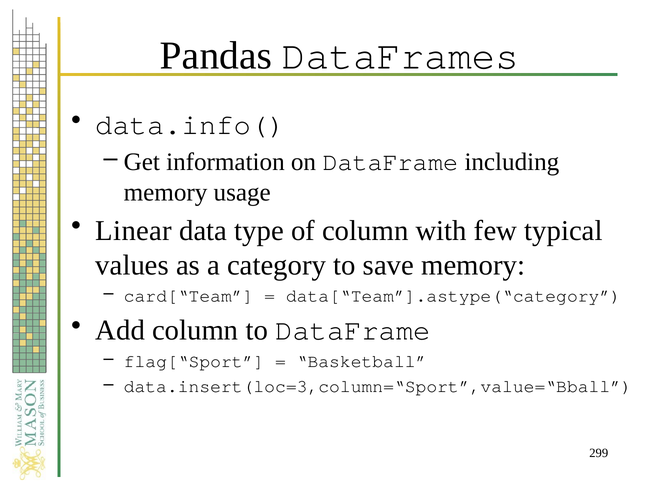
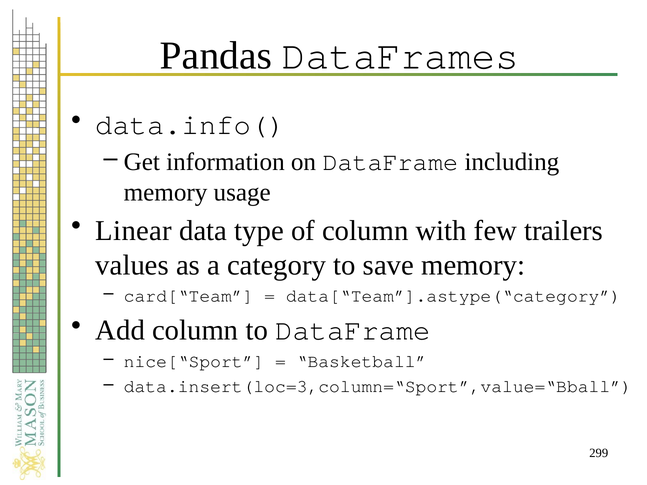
typical: typical -> trailers
flag[“Sport: flag[“Sport -> nice[“Sport
